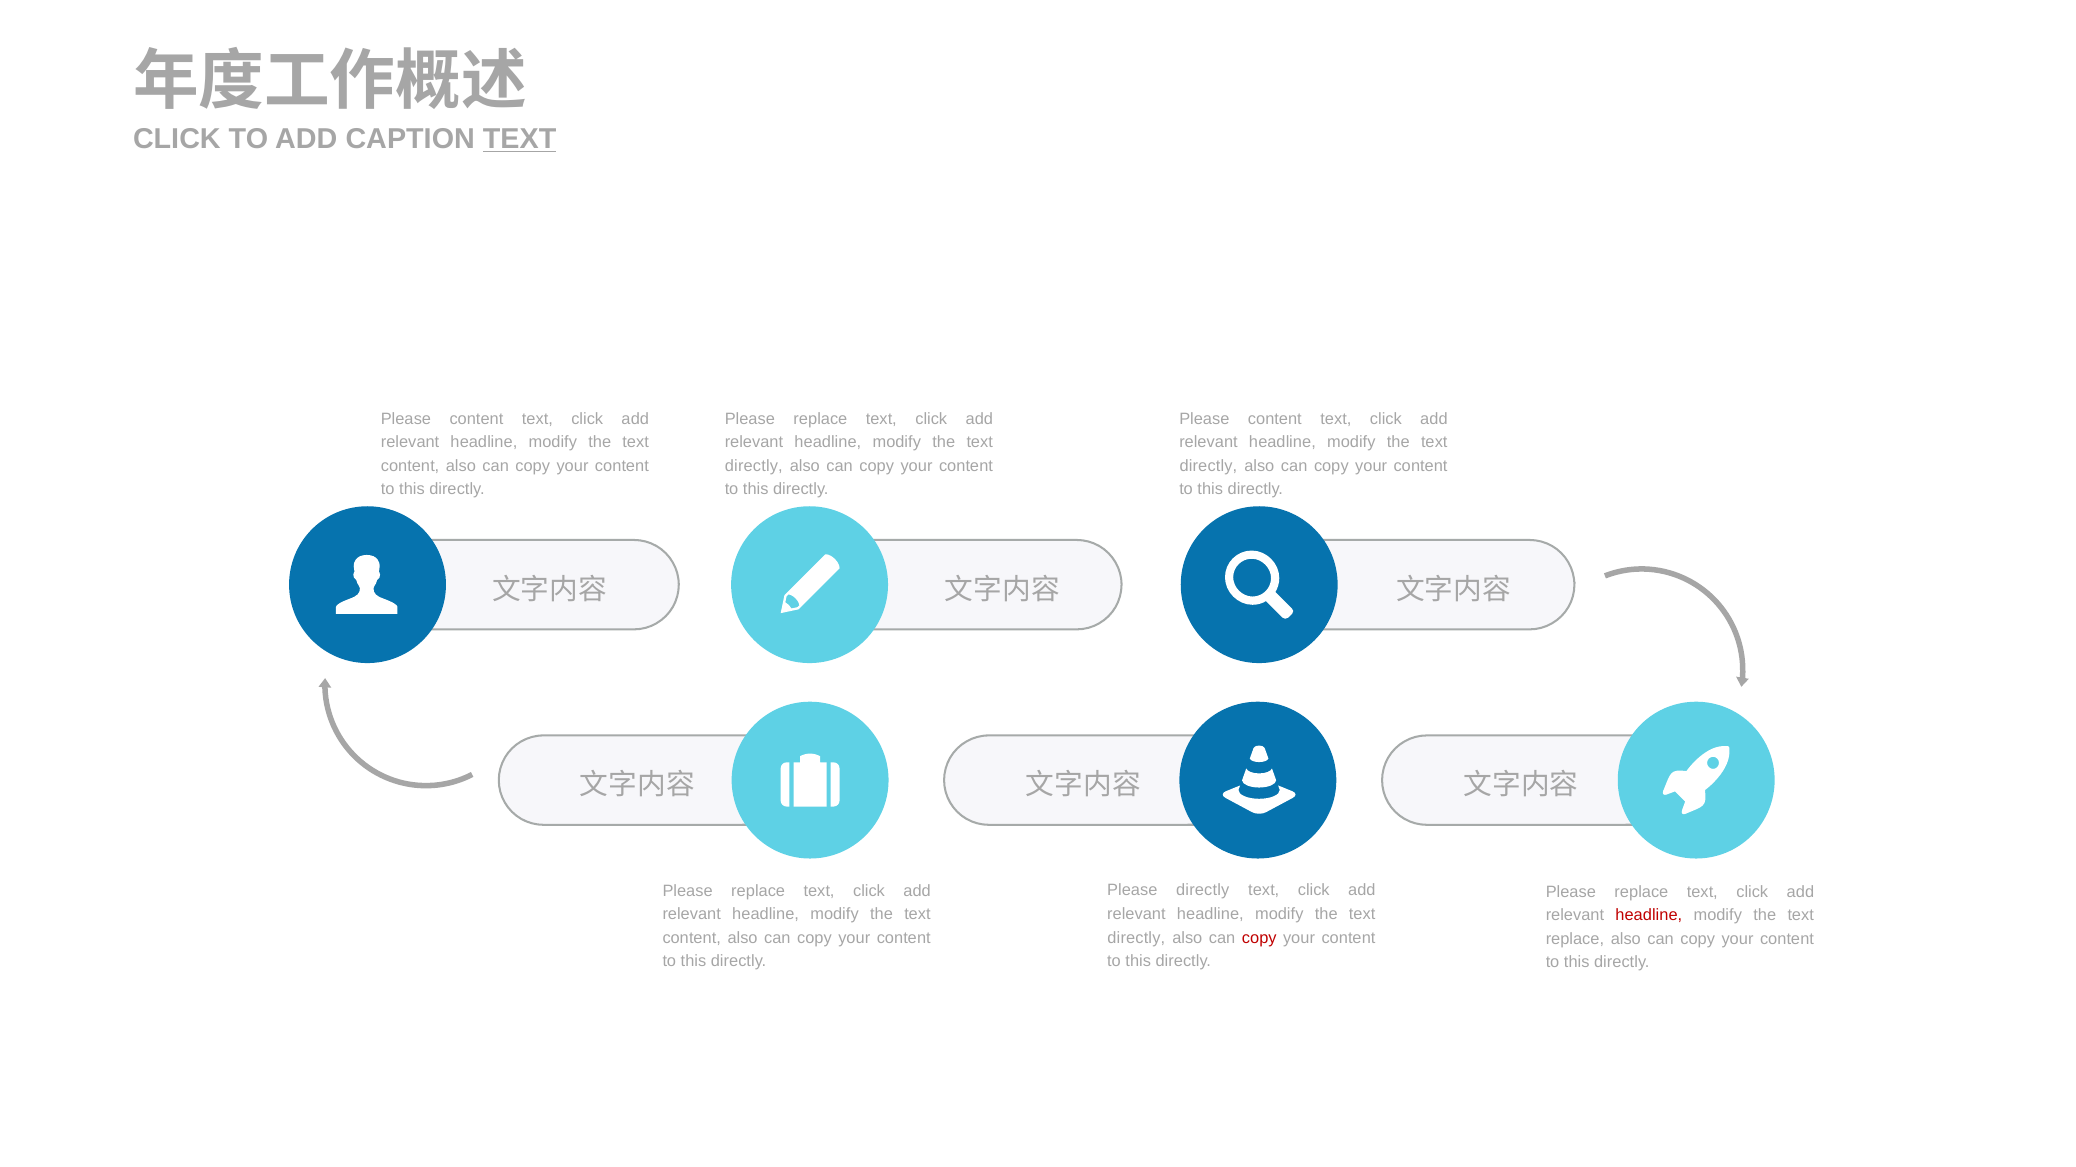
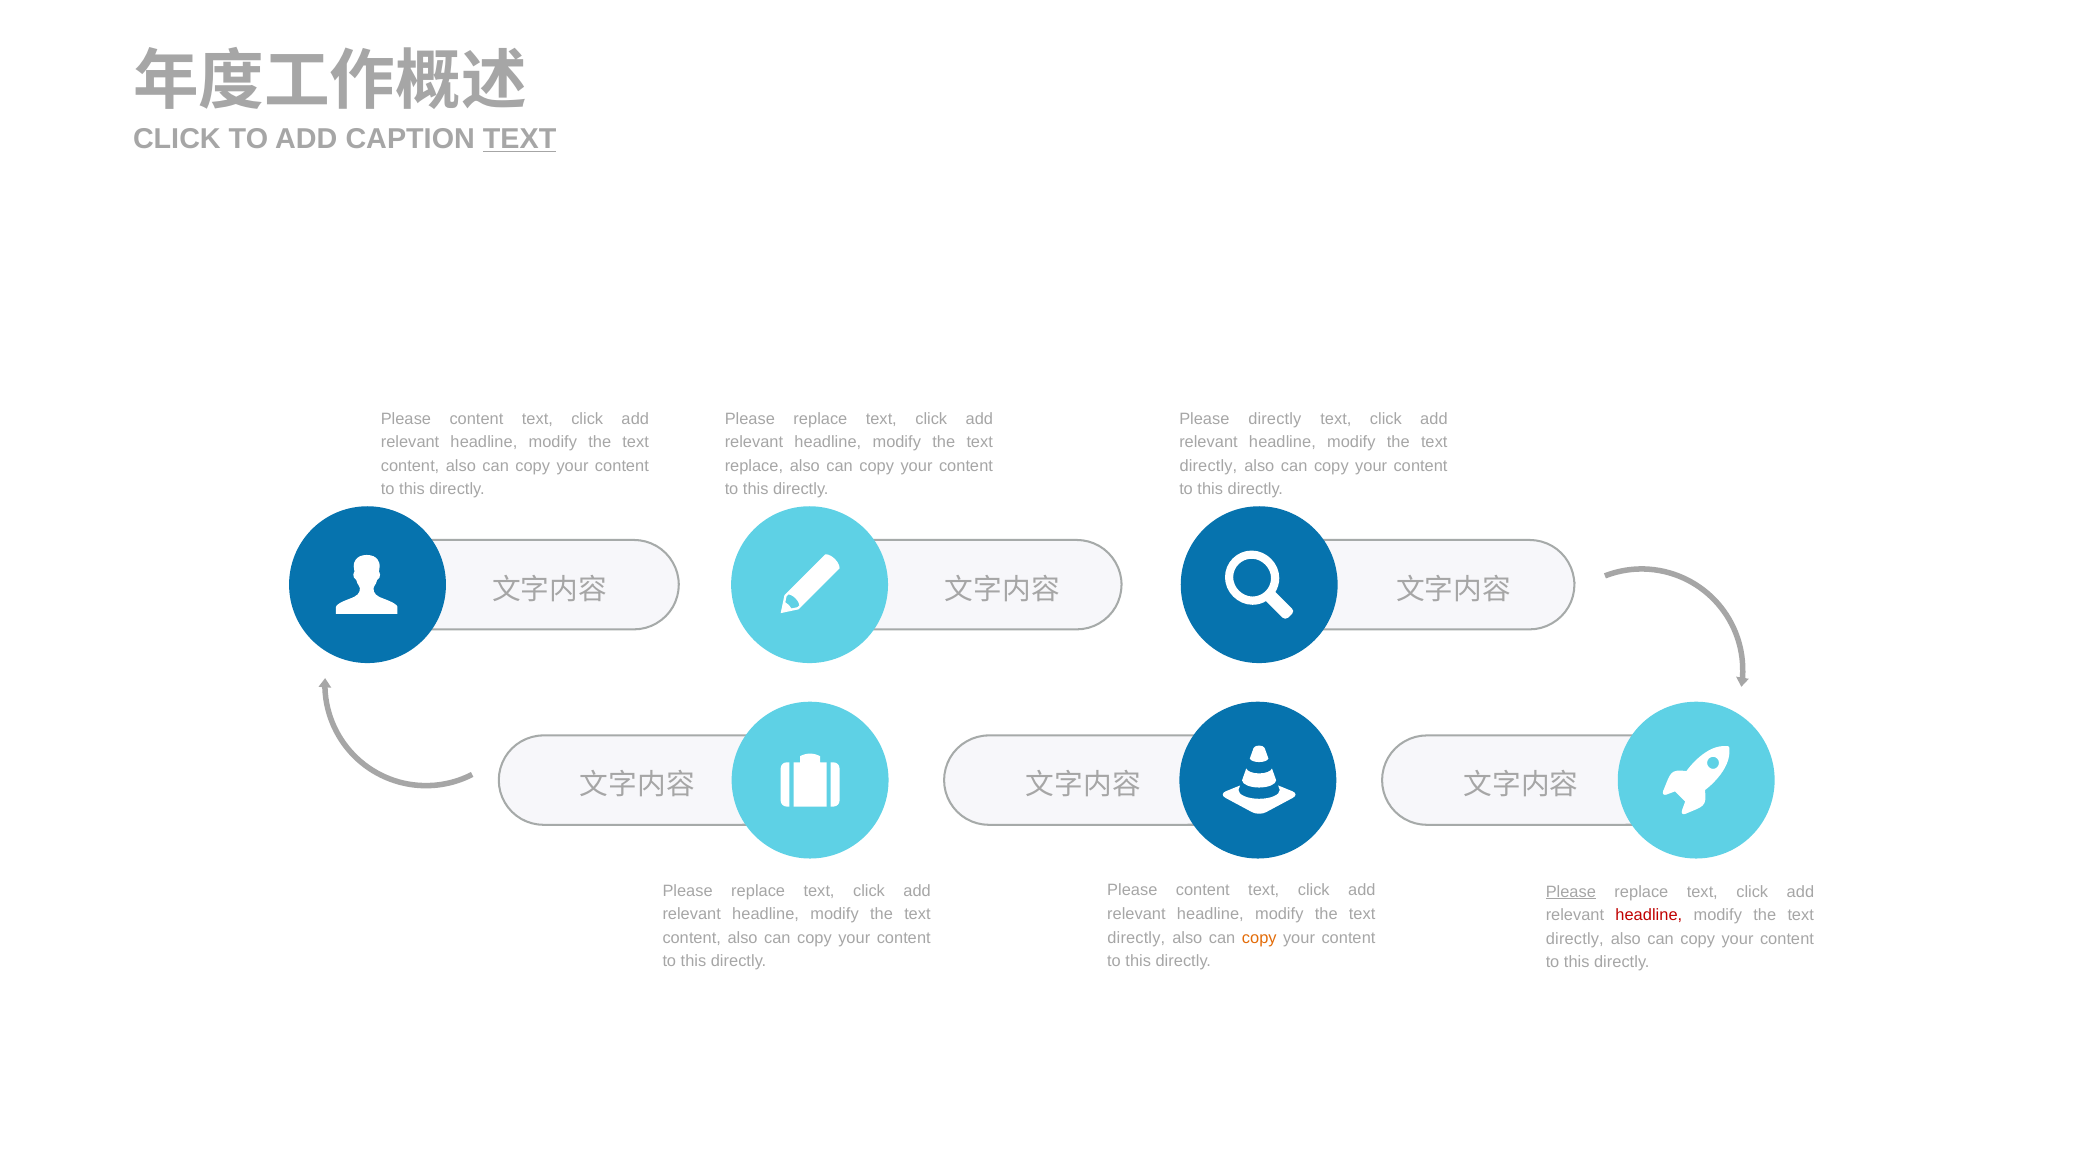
content at (1275, 419): content -> directly
directly at (754, 466): directly -> replace
directly at (1203, 891): directly -> content
Please at (1571, 892) underline: none -> present
copy at (1259, 938) colour: red -> orange
replace at (1575, 939): replace -> directly
